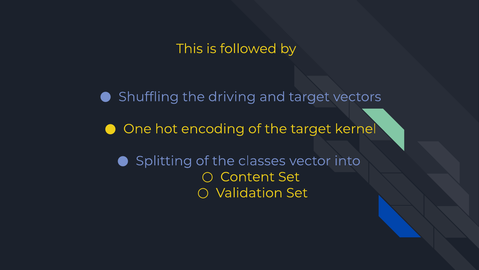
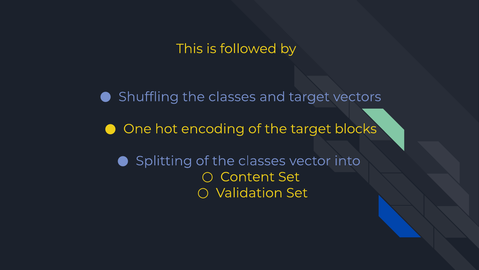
Shuffling the driving: driving -> classes
kernel: kernel -> blocks
